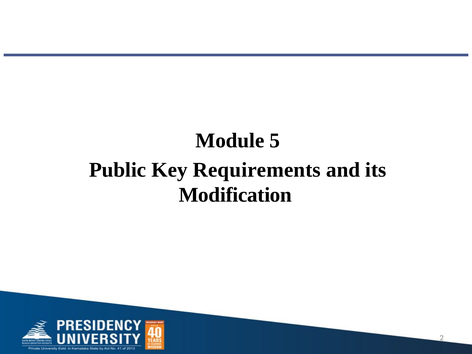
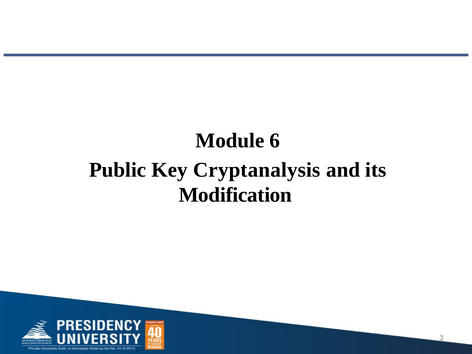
5: 5 -> 6
Requirements: Requirements -> Cryptanalysis
